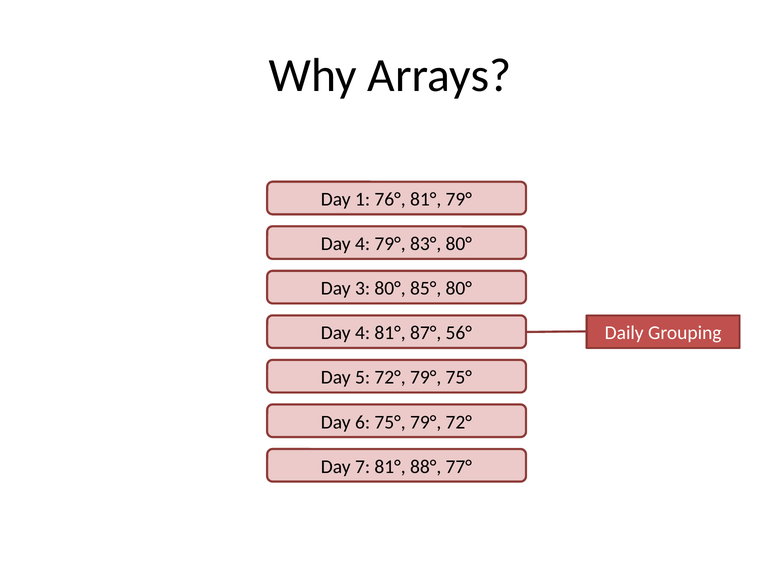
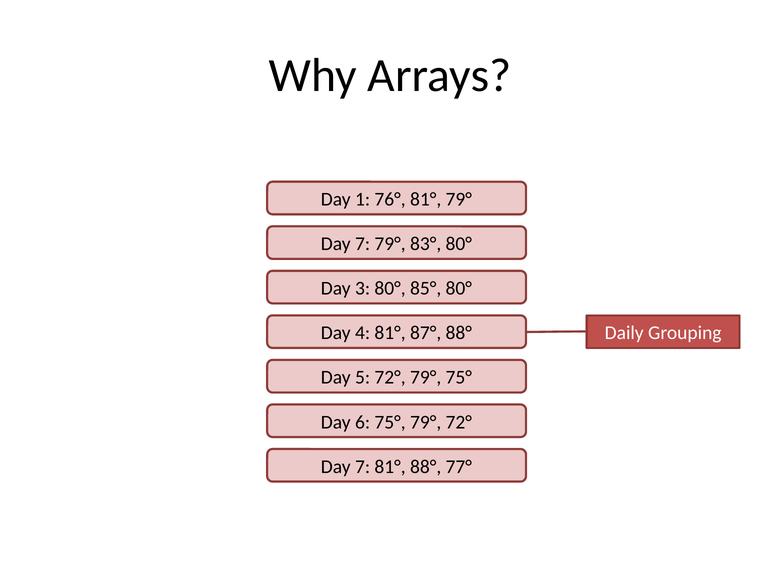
4 at (363, 244): 4 -> 7
87° 56°: 56° -> 88°
